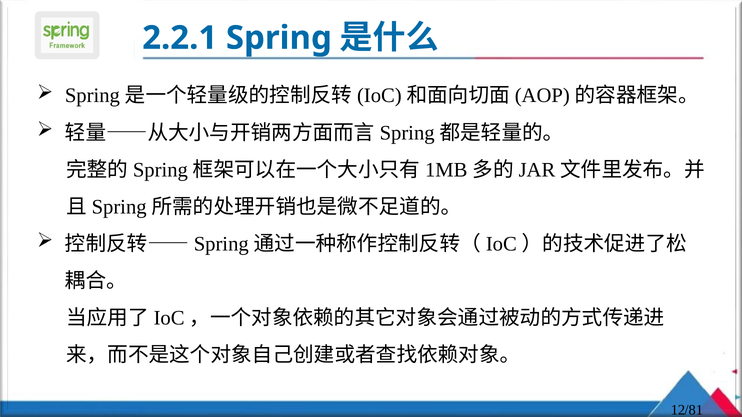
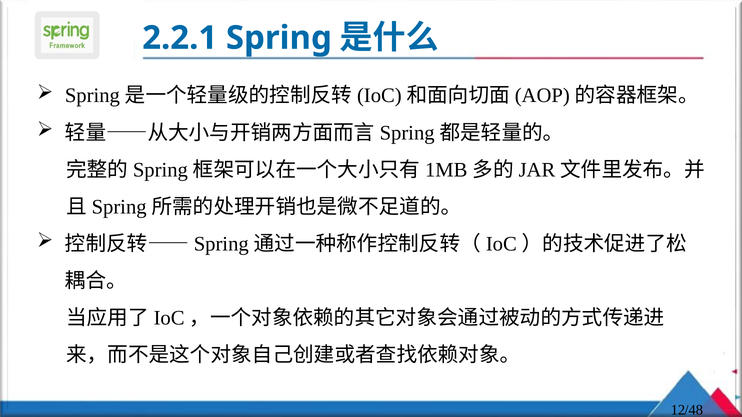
/81: /81 -> /48
